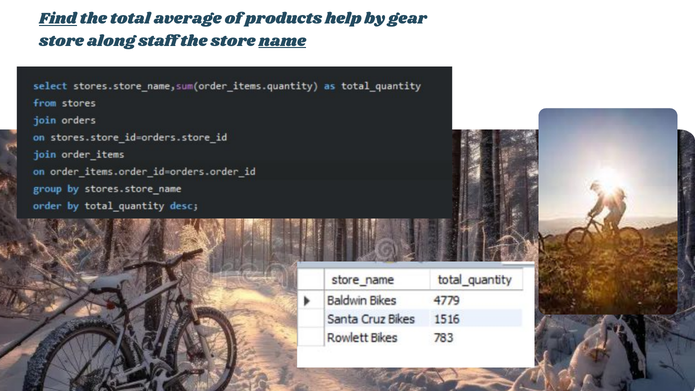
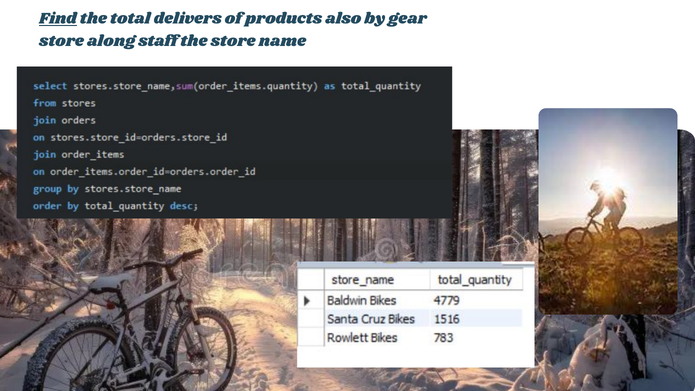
average: average -> delivers
help: help -> also
name underline: present -> none
